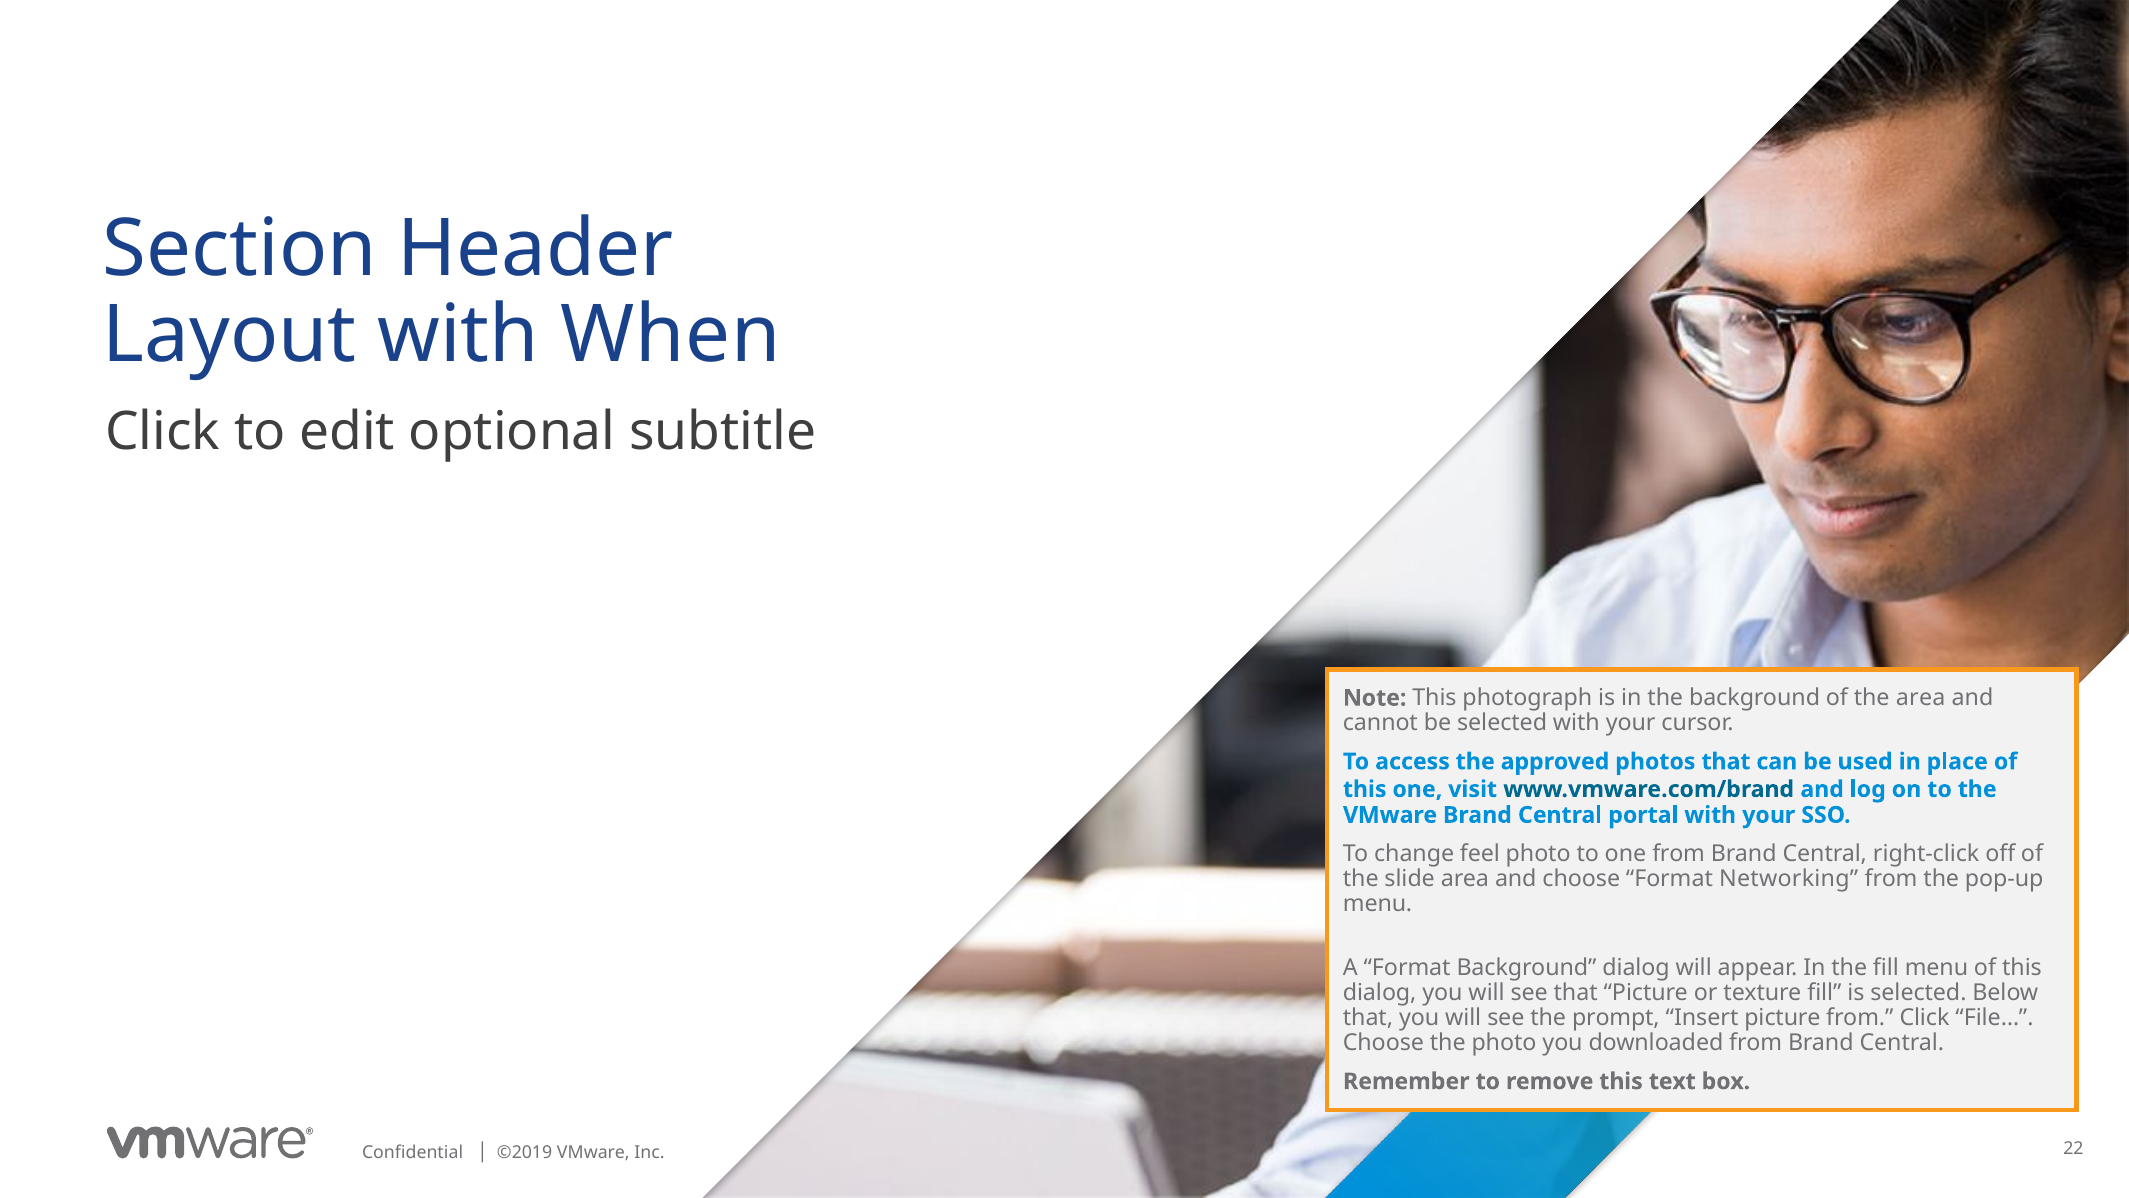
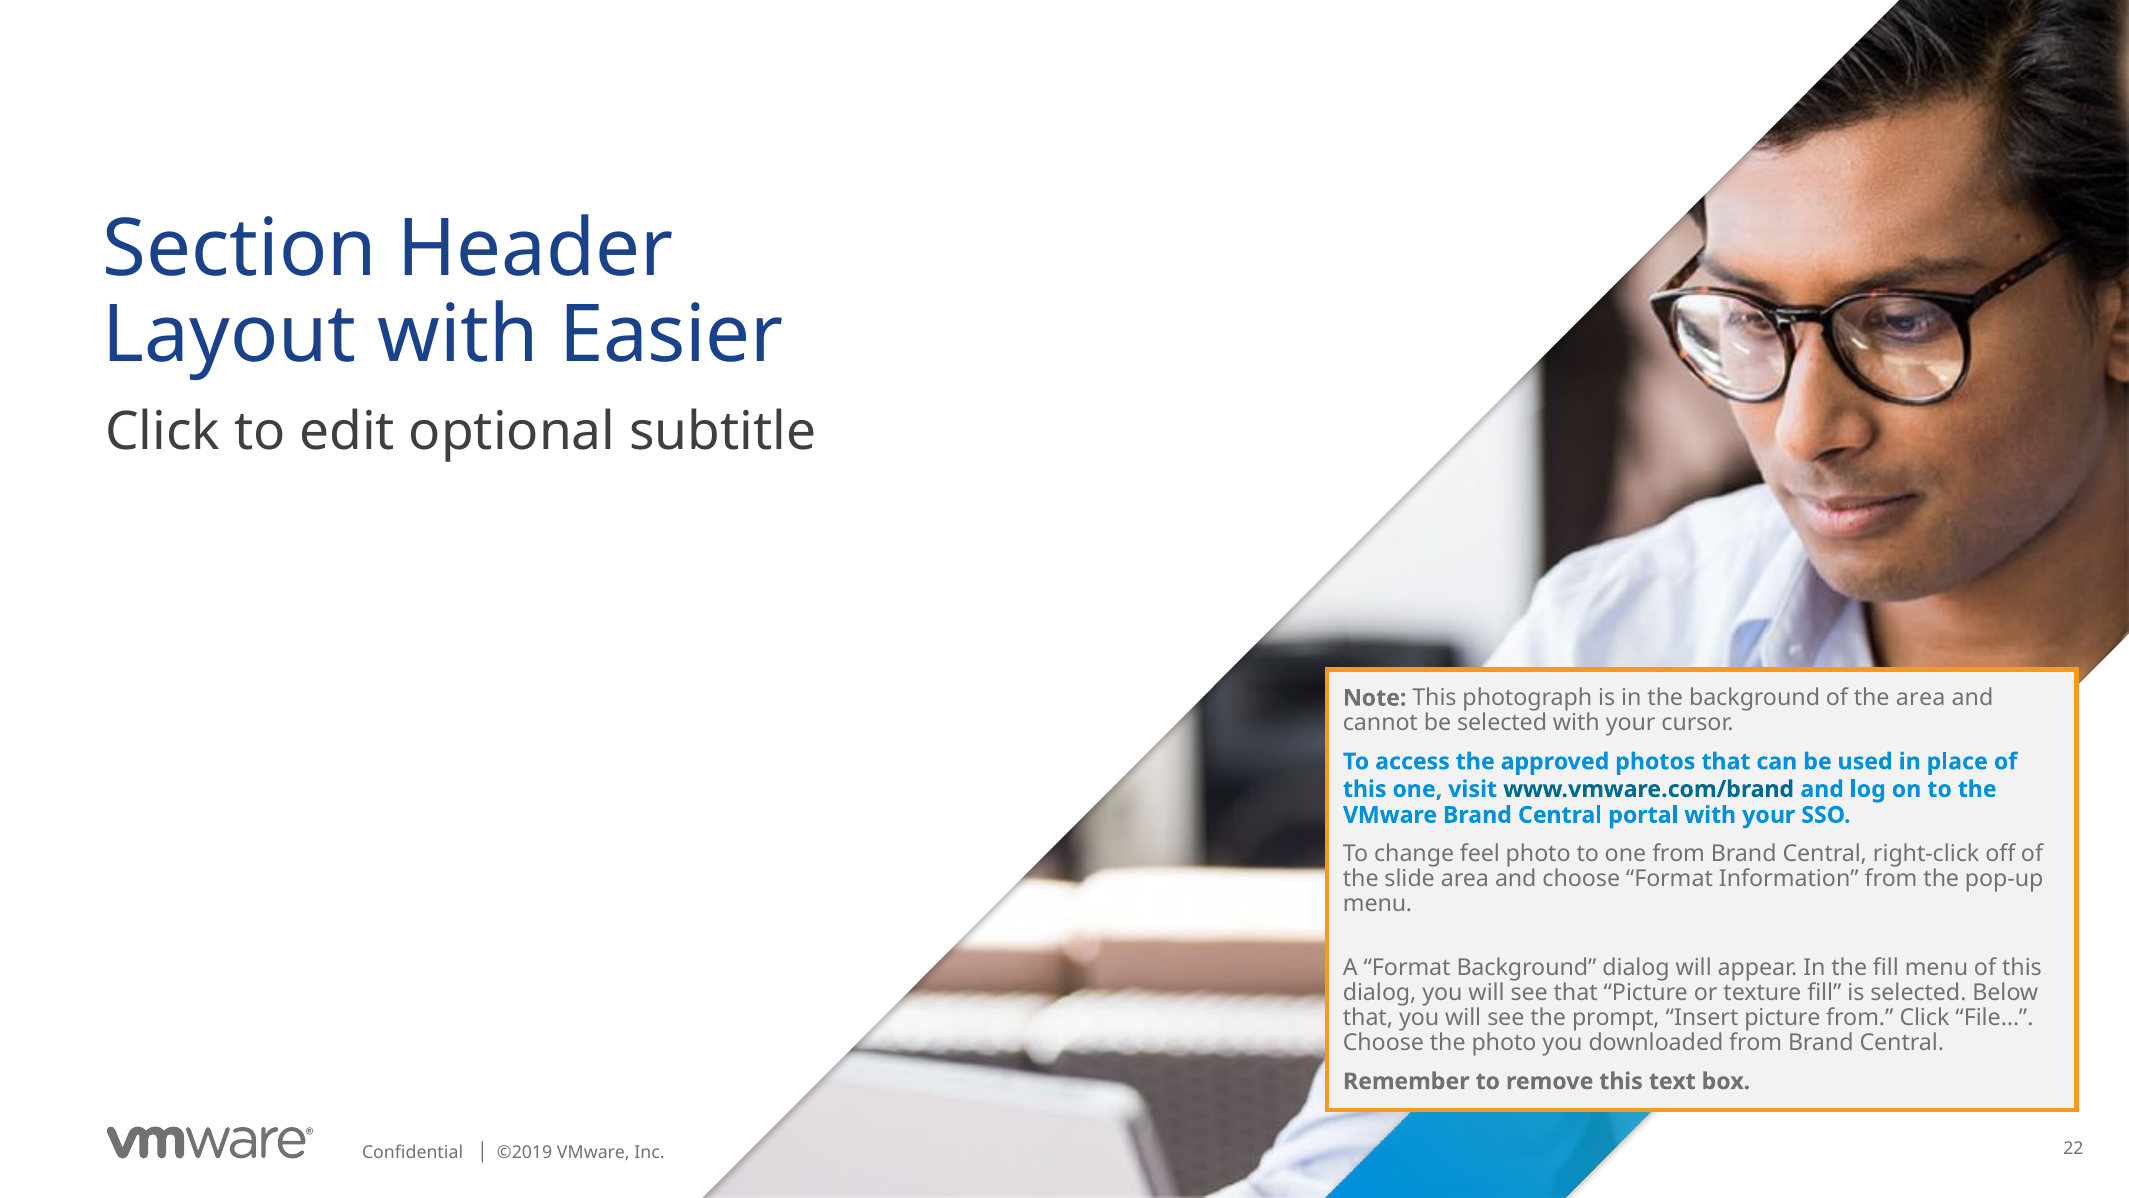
When: When -> Easier
Networking: Networking -> Information
